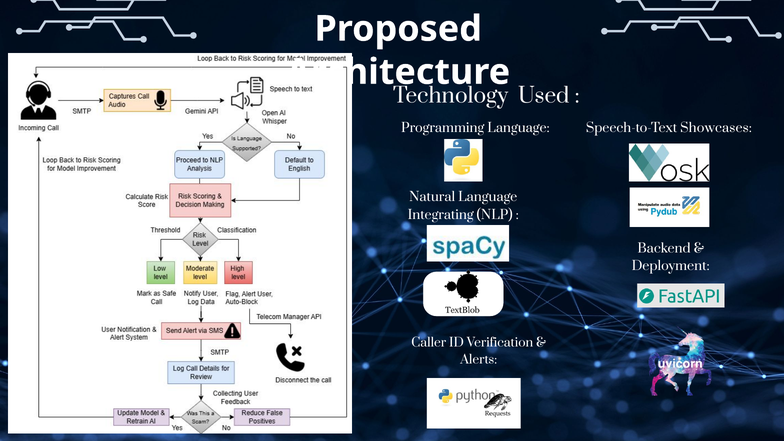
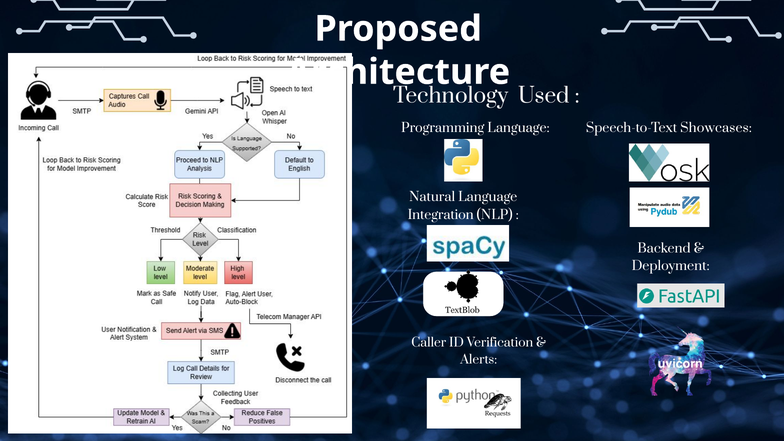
Integrating: Integrating -> Integration
